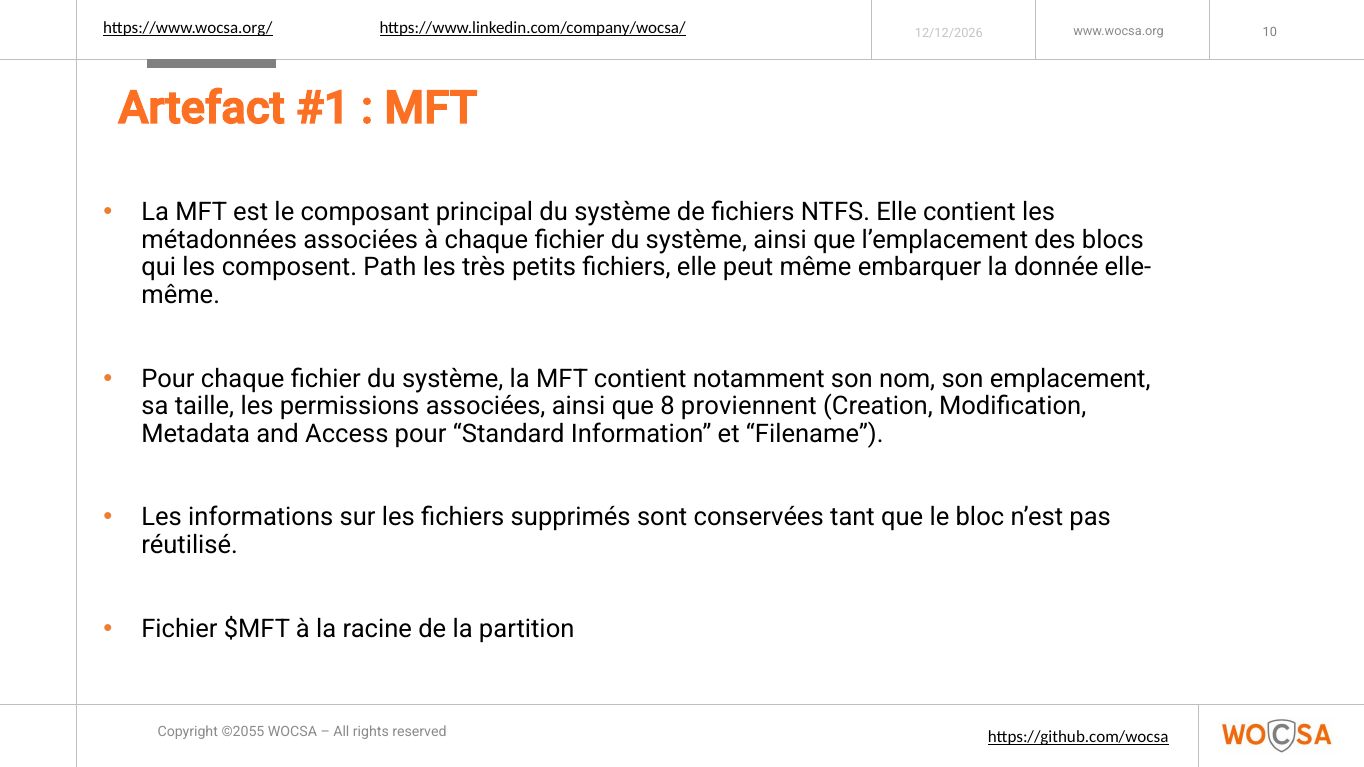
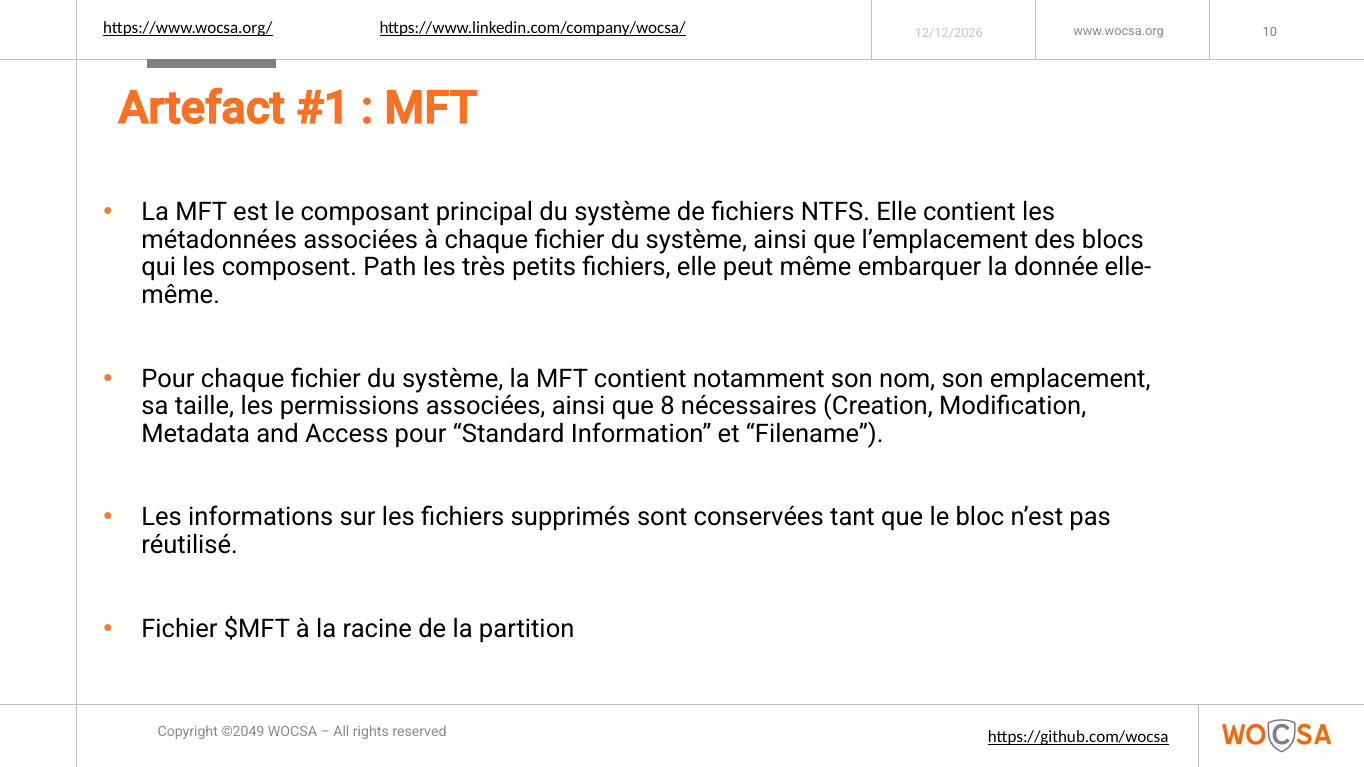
proviennent: proviennent -> nécessaires
©2055: ©2055 -> ©2049
